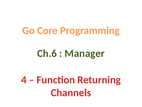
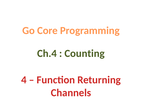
Ch.6: Ch.6 -> Ch.4
Manager: Manager -> Counting
